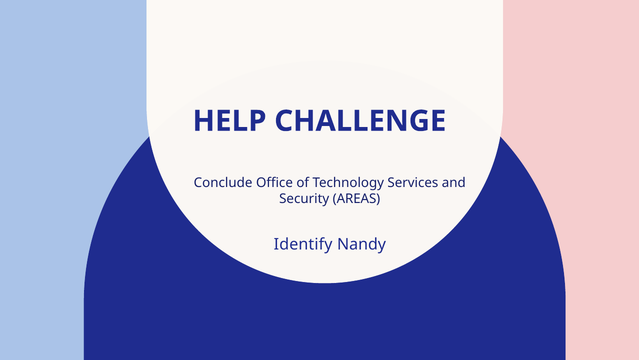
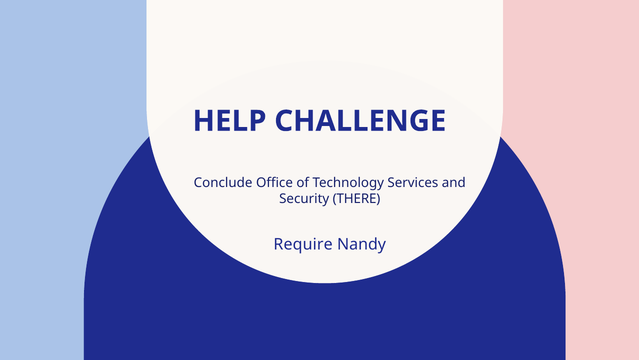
AREAS: AREAS -> THERE
Identify: Identify -> Require
